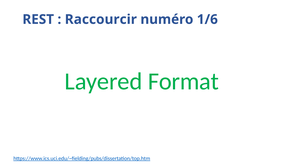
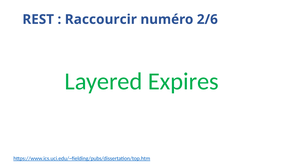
1/6: 1/6 -> 2/6
Format: Format -> Expires
